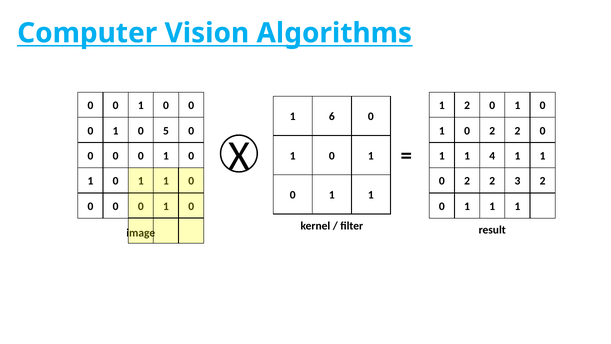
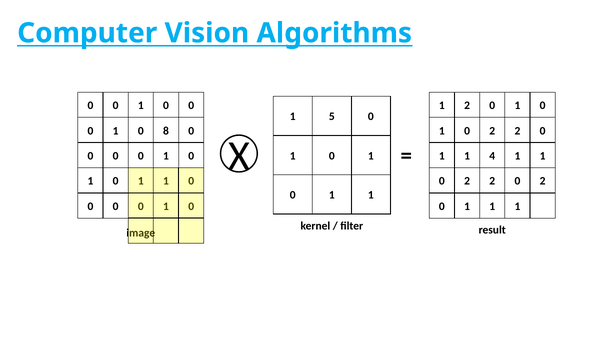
6: 6 -> 5
5: 5 -> 8
0 2 2 3: 3 -> 0
